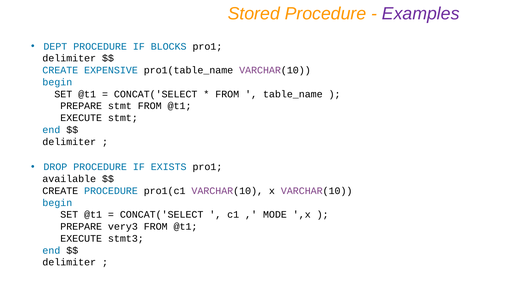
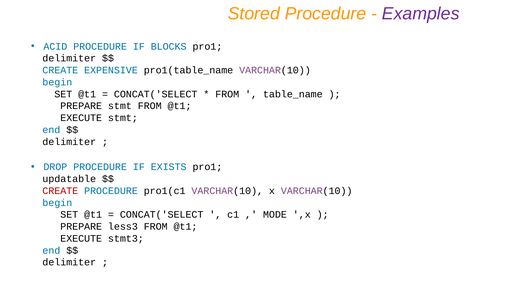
DEPT: DEPT -> ACID
available: available -> updatable
CREATE at (60, 191) colour: black -> red
very3: very3 -> less3
